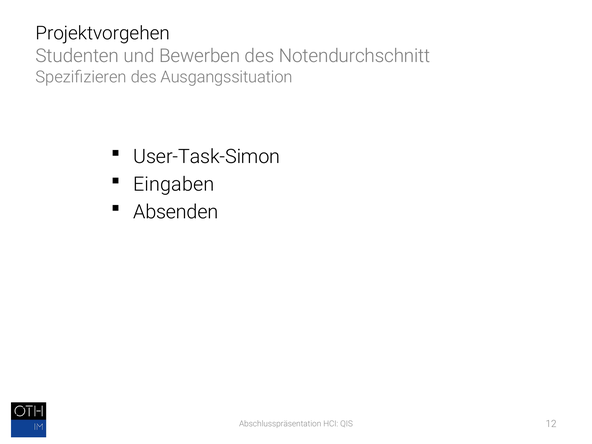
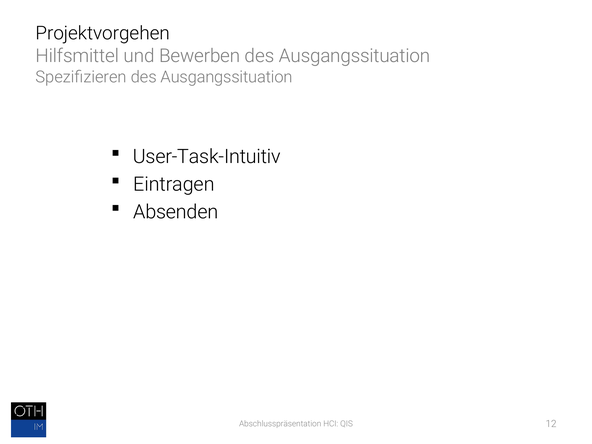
Studenten: Studenten -> Hilfsmittel
Notendurchschnitt at (355, 56): Notendurchschnitt -> Ausgangssituation
User-Task-Simon: User-Task-Simon -> User-Task-Intuitiv
Eingaben: Eingaben -> Eintragen
